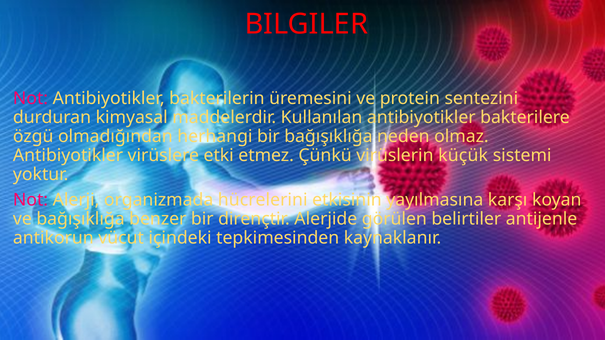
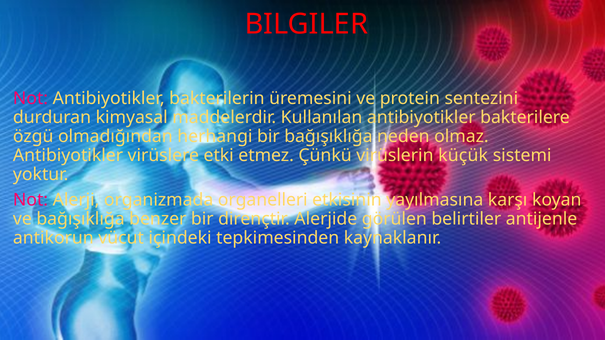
hücrelerini: hücrelerini -> organelleri
